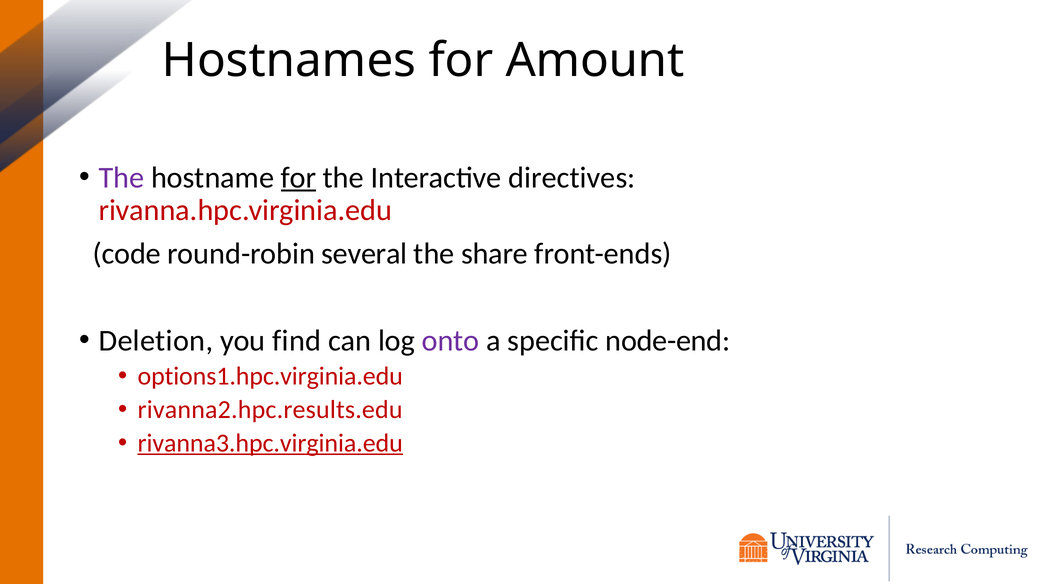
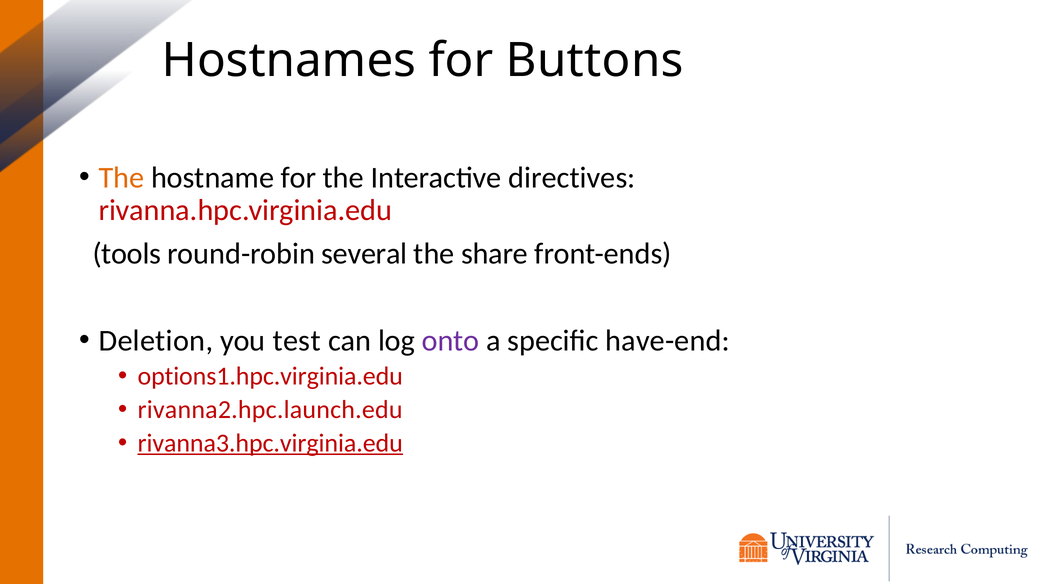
Amount: Amount -> Buttons
The at (121, 178) colour: purple -> orange
for at (299, 178) underline: present -> none
code: code -> tools
find: find -> test
node-end: node-end -> have-end
rivanna2.hpc.results.edu: rivanna2.hpc.results.edu -> rivanna2.hpc.launch.edu
